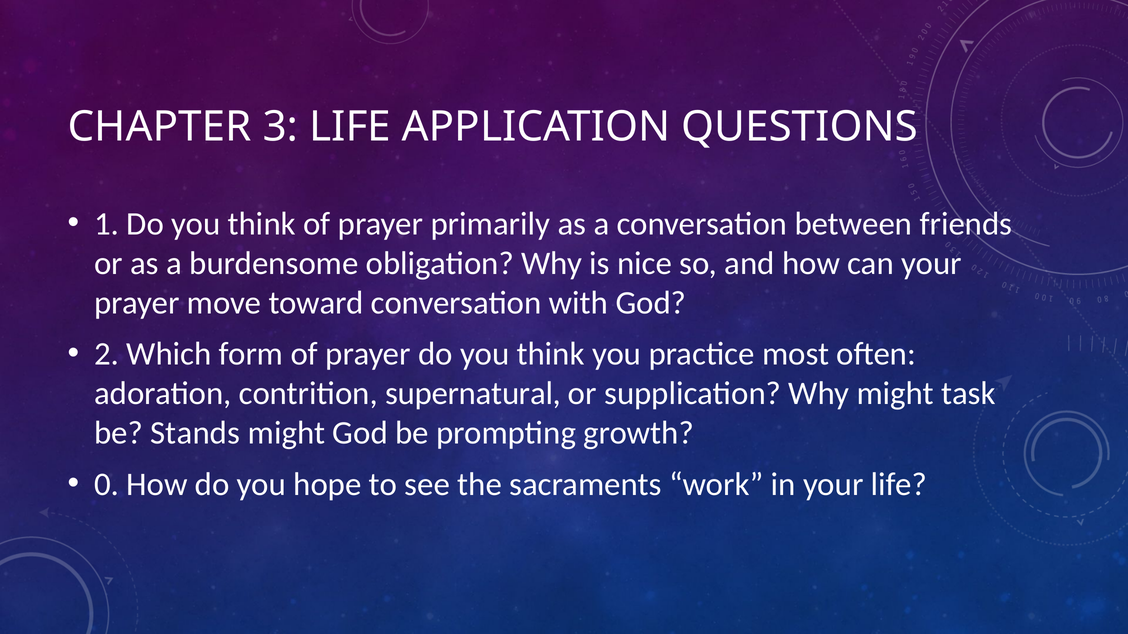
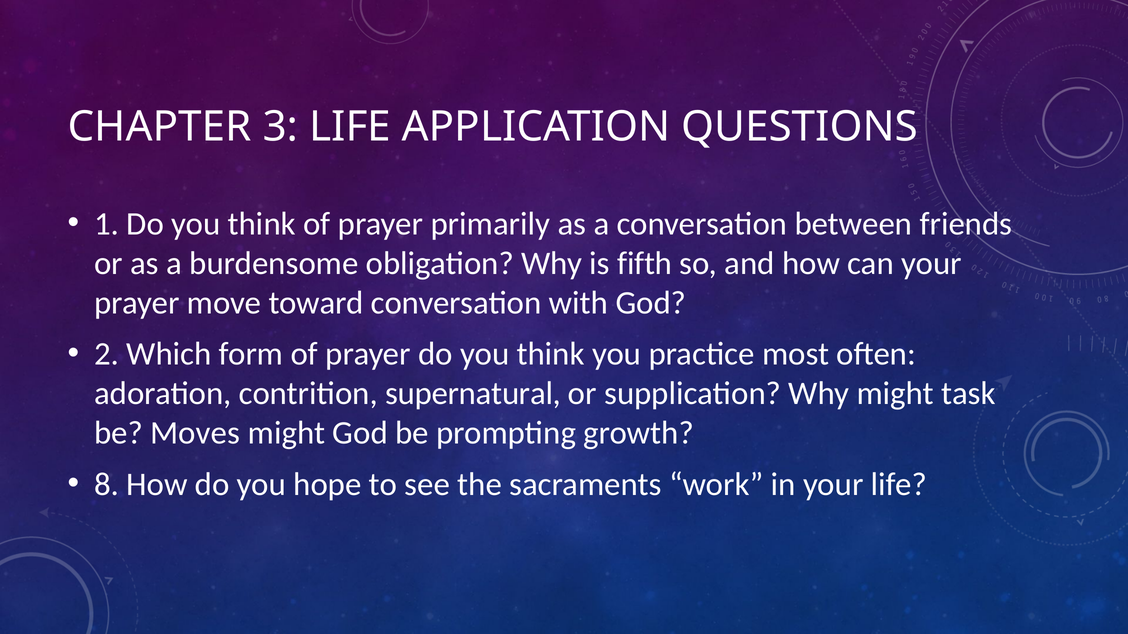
nice: nice -> fifth
Stands: Stands -> Moves
0: 0 -> 8
